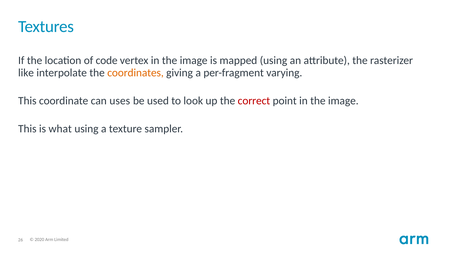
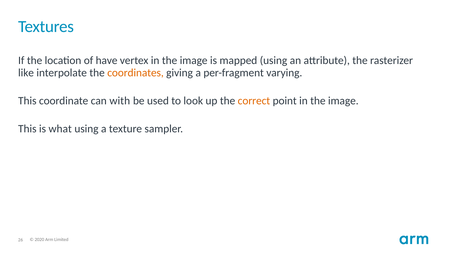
code: code -> have
uses: uses -> with
correct colour: red -> orange
